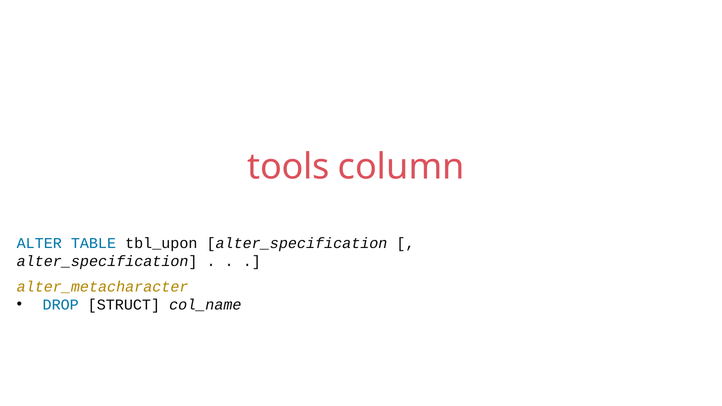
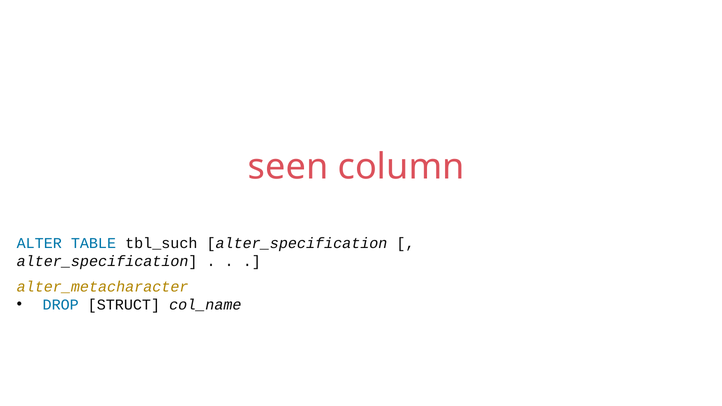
tools: tools -> seen
tbl_upon: tbl_upon -> tbl_such
